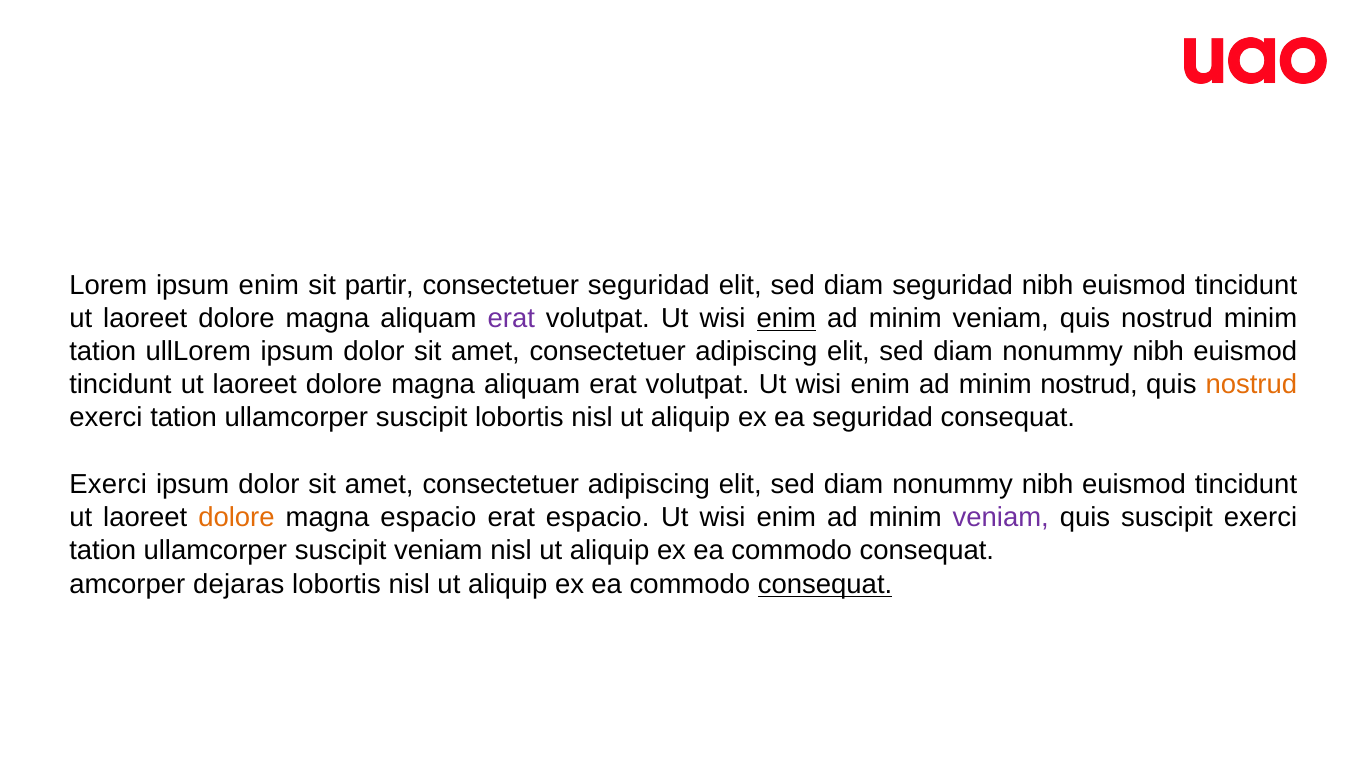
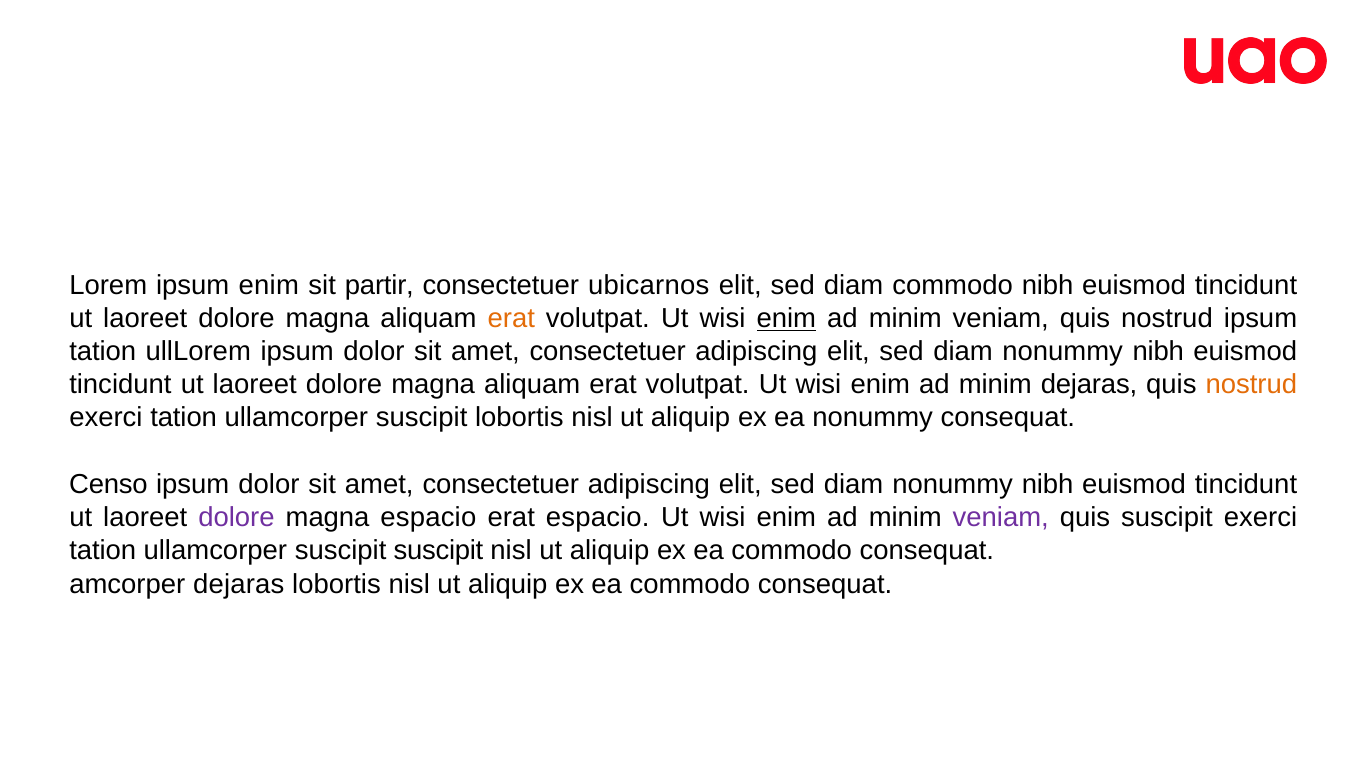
consectetuer seguridad: seguridad -> ubicarnos
diam seguridad: seguridad -> commodo
erat at (511, 319) colour: purple -> orange
nostrud minim: minim -> ipsum
minim nostrud: nostrud -> dejaras
ea seguridad: seguridad -> nonummy
Exerci at (108, 485): Exerci -> Censo
dolore at (236, 518) colour: orange -> purple
suscipit veniam: veniam -> suscipit
consequat at (825, 585) underline: present -> none
